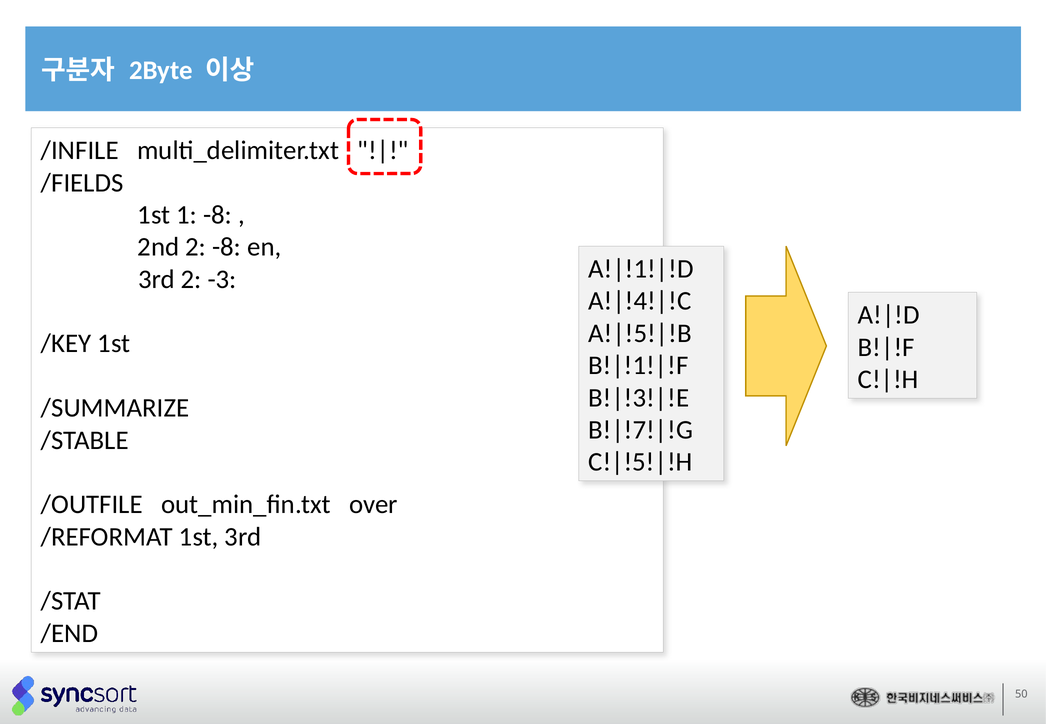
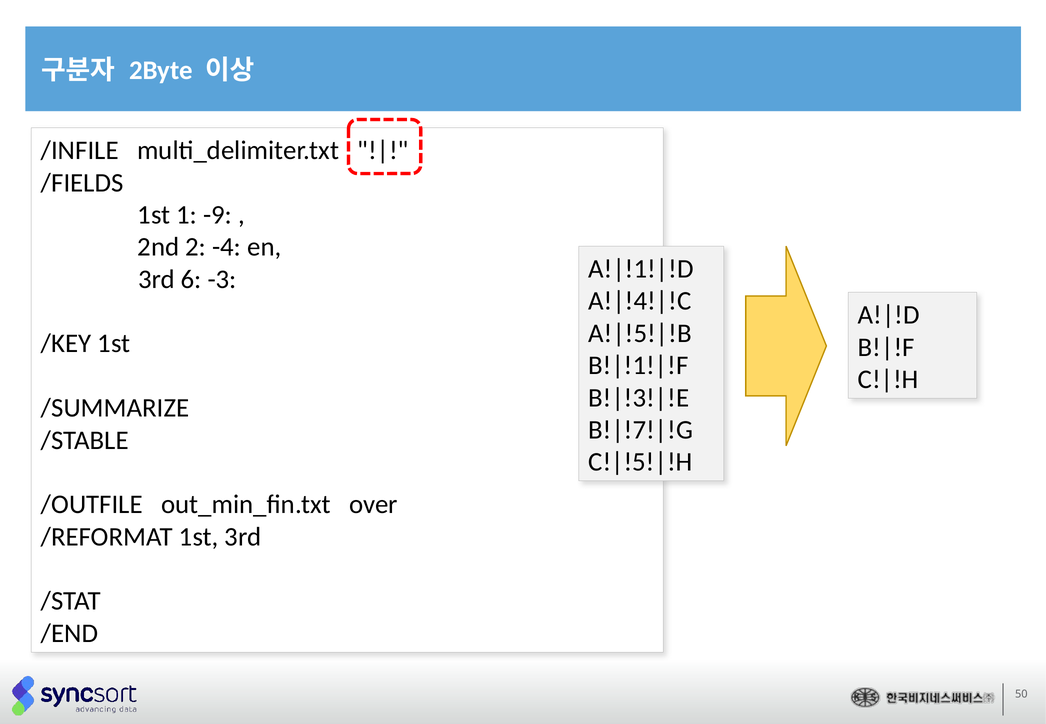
1 -8: -8 -> -9
2 -8: -8 -> -4
3rd 2: 2 -> 6
